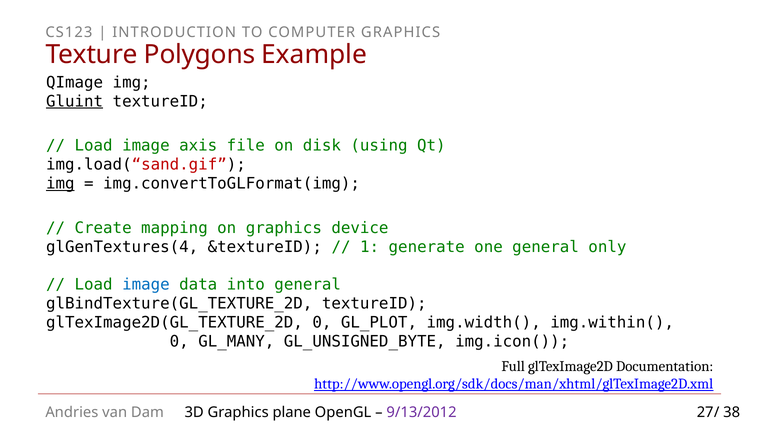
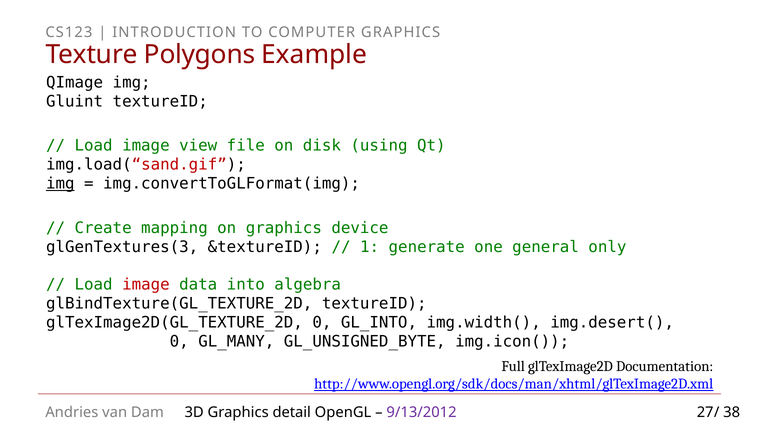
Gluint underline: present -> none
axis: axis -> view
glGenTextures(4: glGenTextures(4 -> glGenTextures(3
image at (146, 285) colour: blue -> red
into general: general -> algebra
GL_PLOT: GL_PLOT -> GL_INTO
img.within(: img.within( -> img.desert(
plane: plane -> detail
